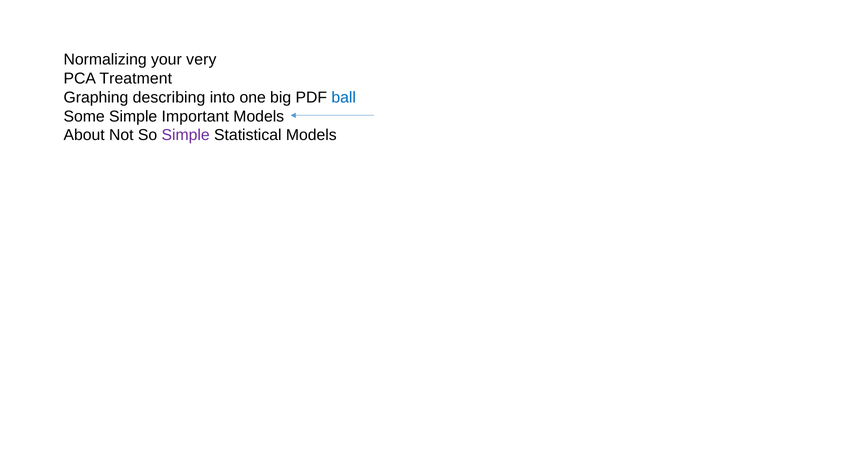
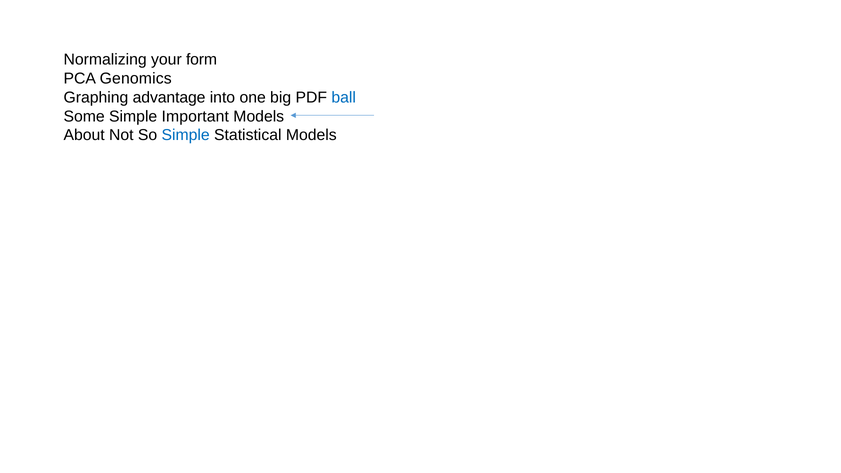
very: very -> form
Treatment: Treatment -> Genomics
describing: describing -> advantage
Simple at (186, 135) colour: purple -> blue
